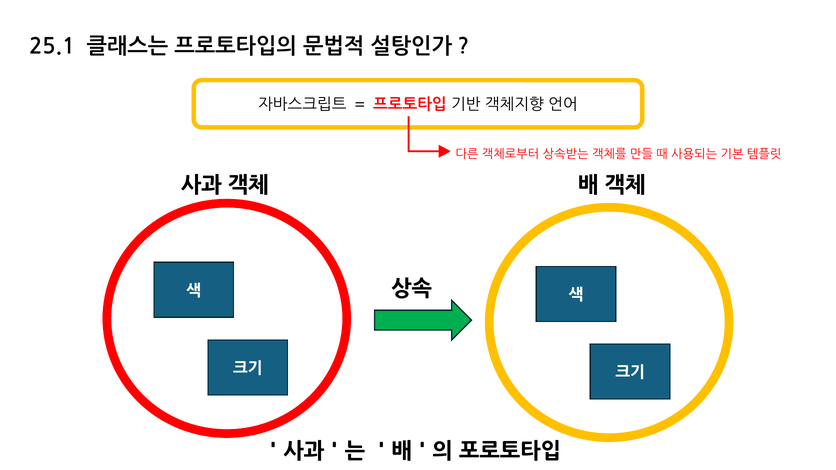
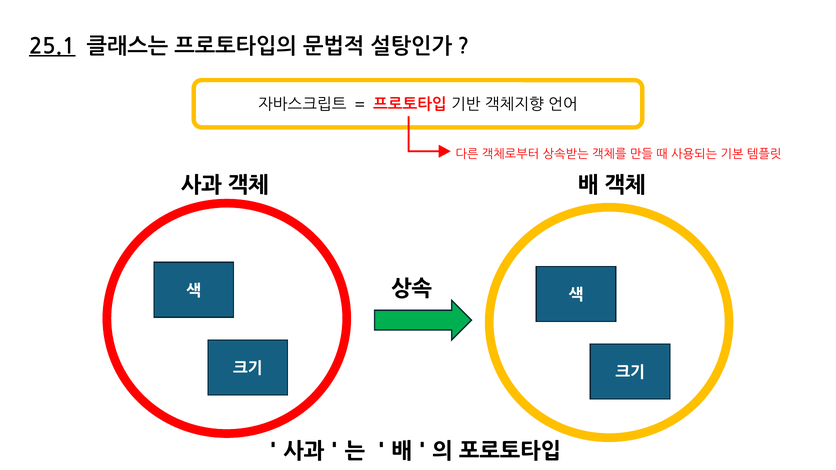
25.1 underline: none -> present
